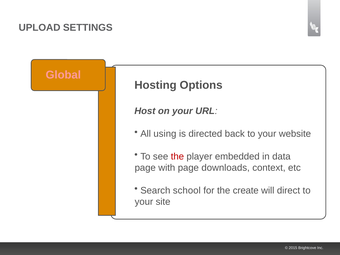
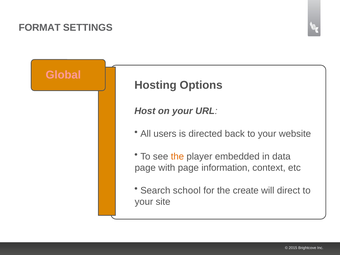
UPLOAD: UPLOAD -> FORMAT
using: using -> users
the at (177, 156) colour: red -> orange
downloads: downloads -> information
